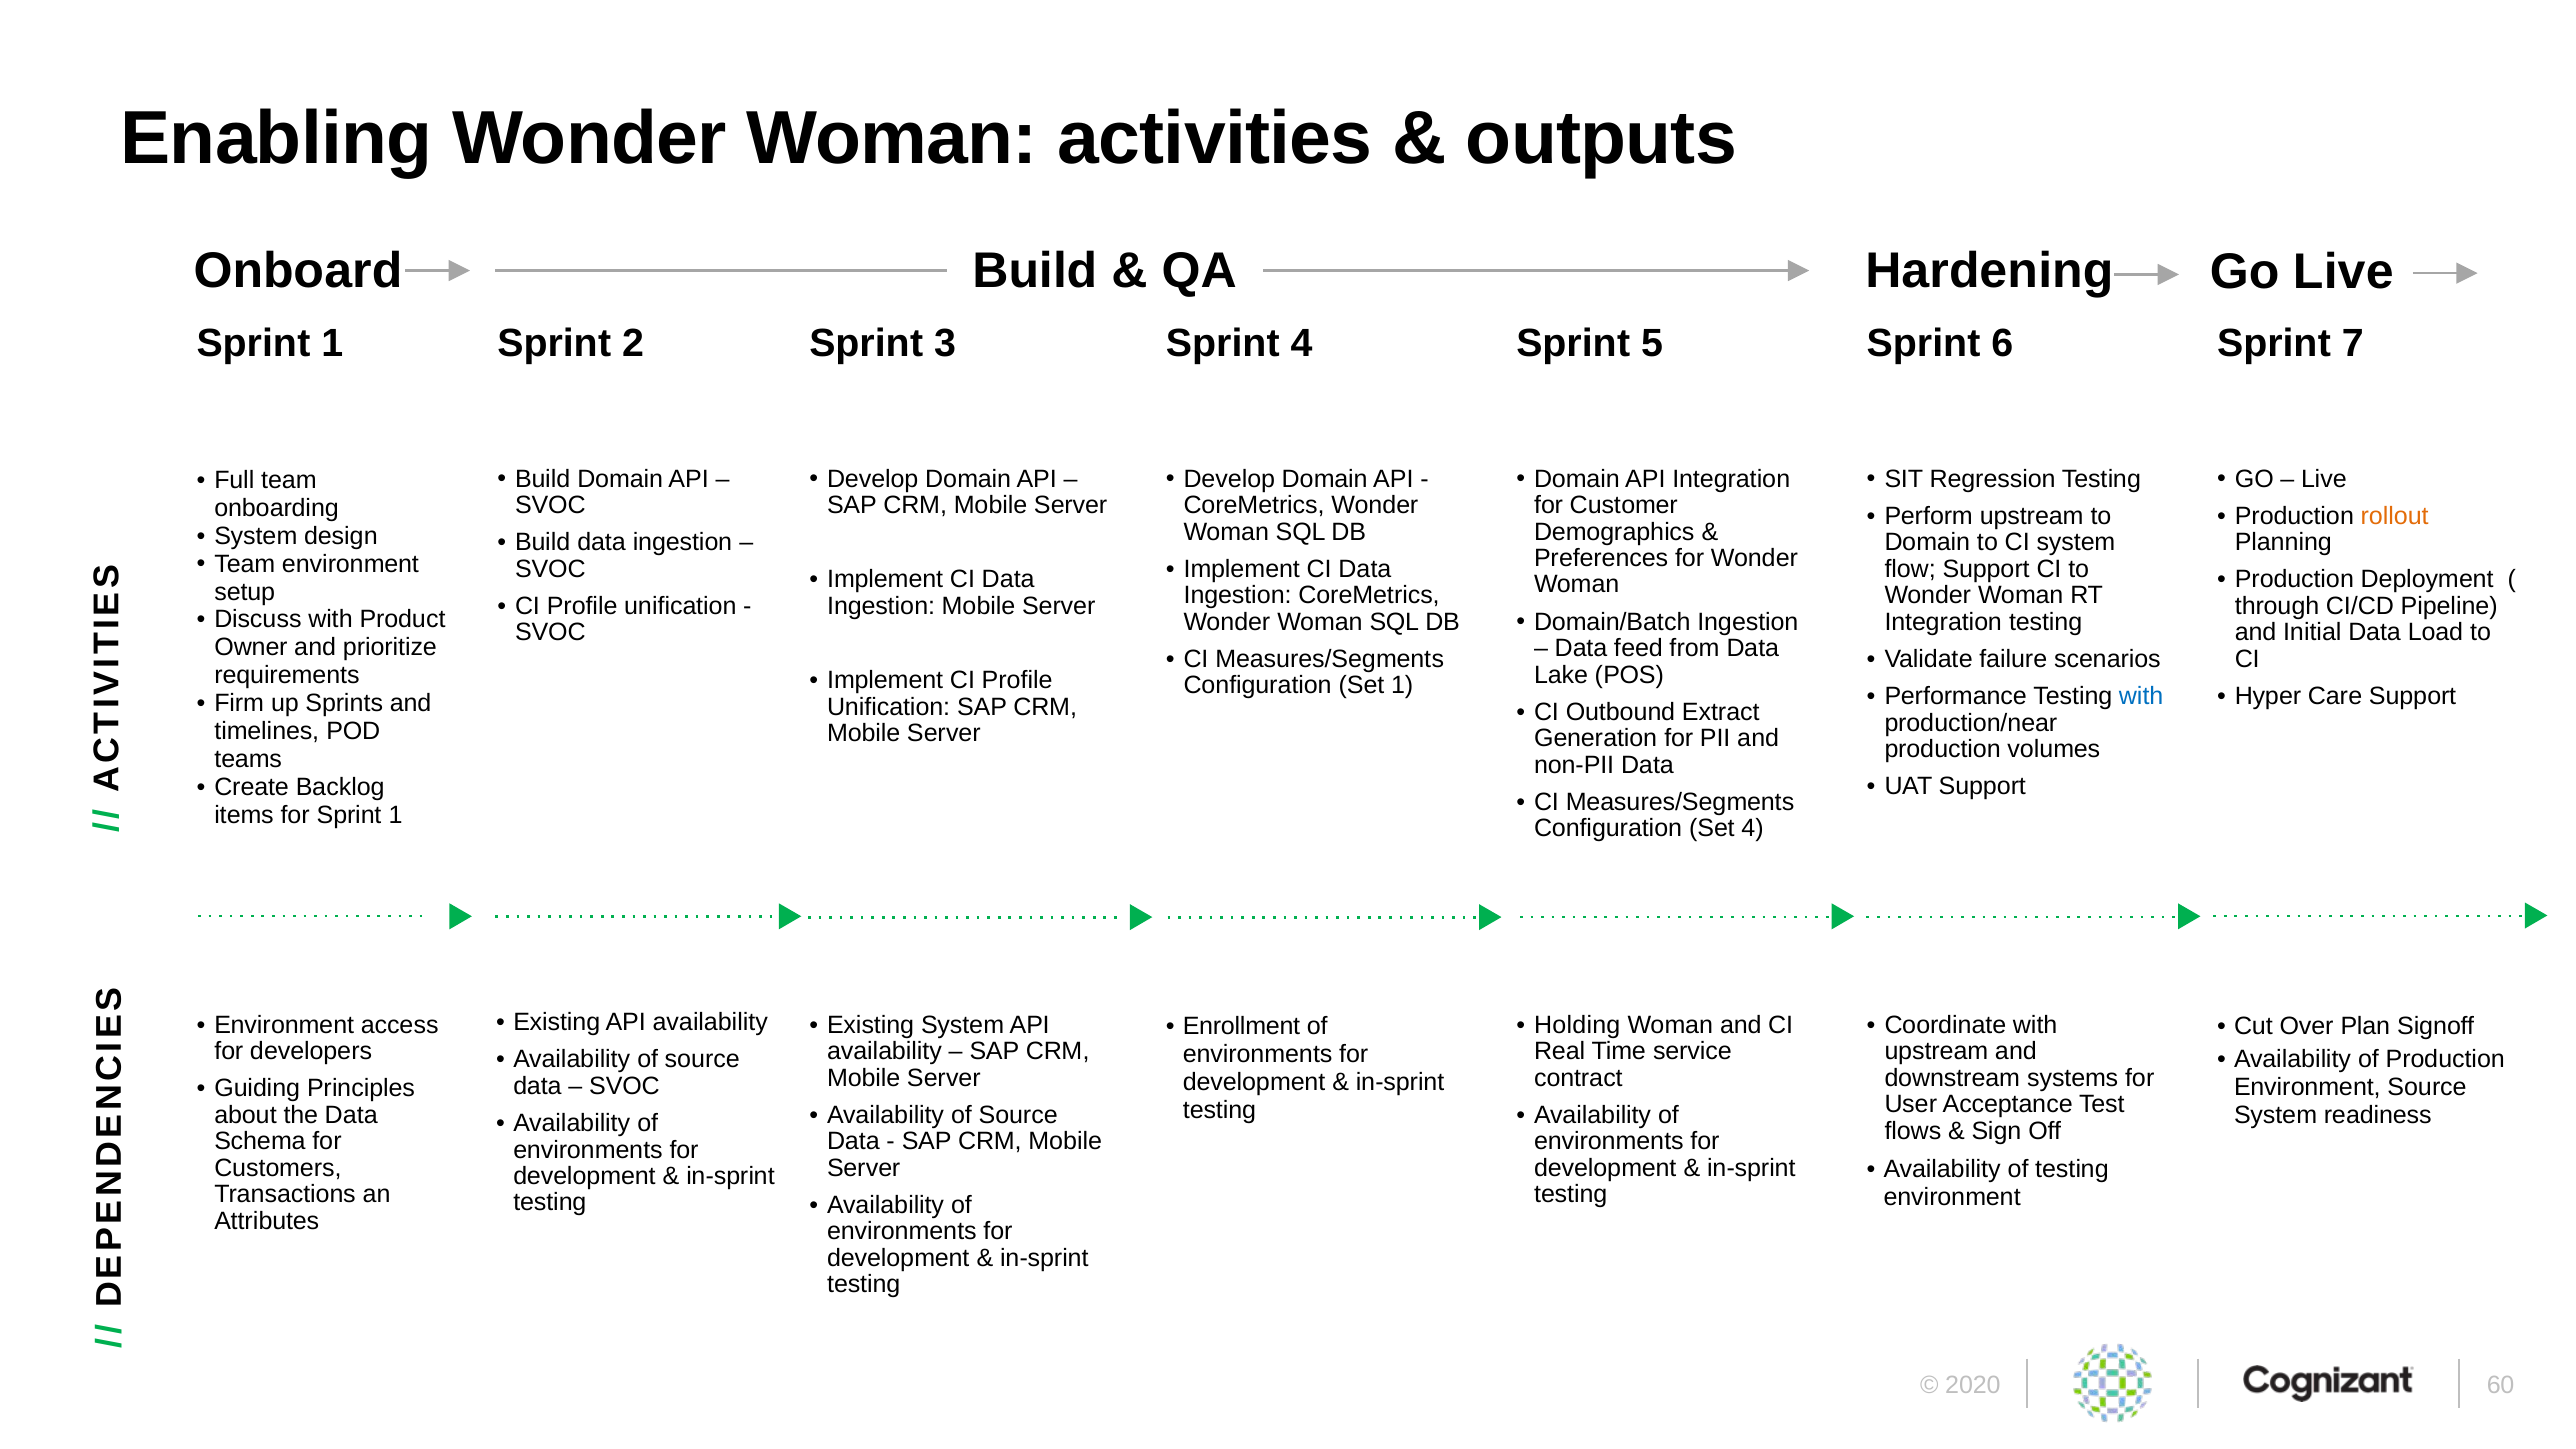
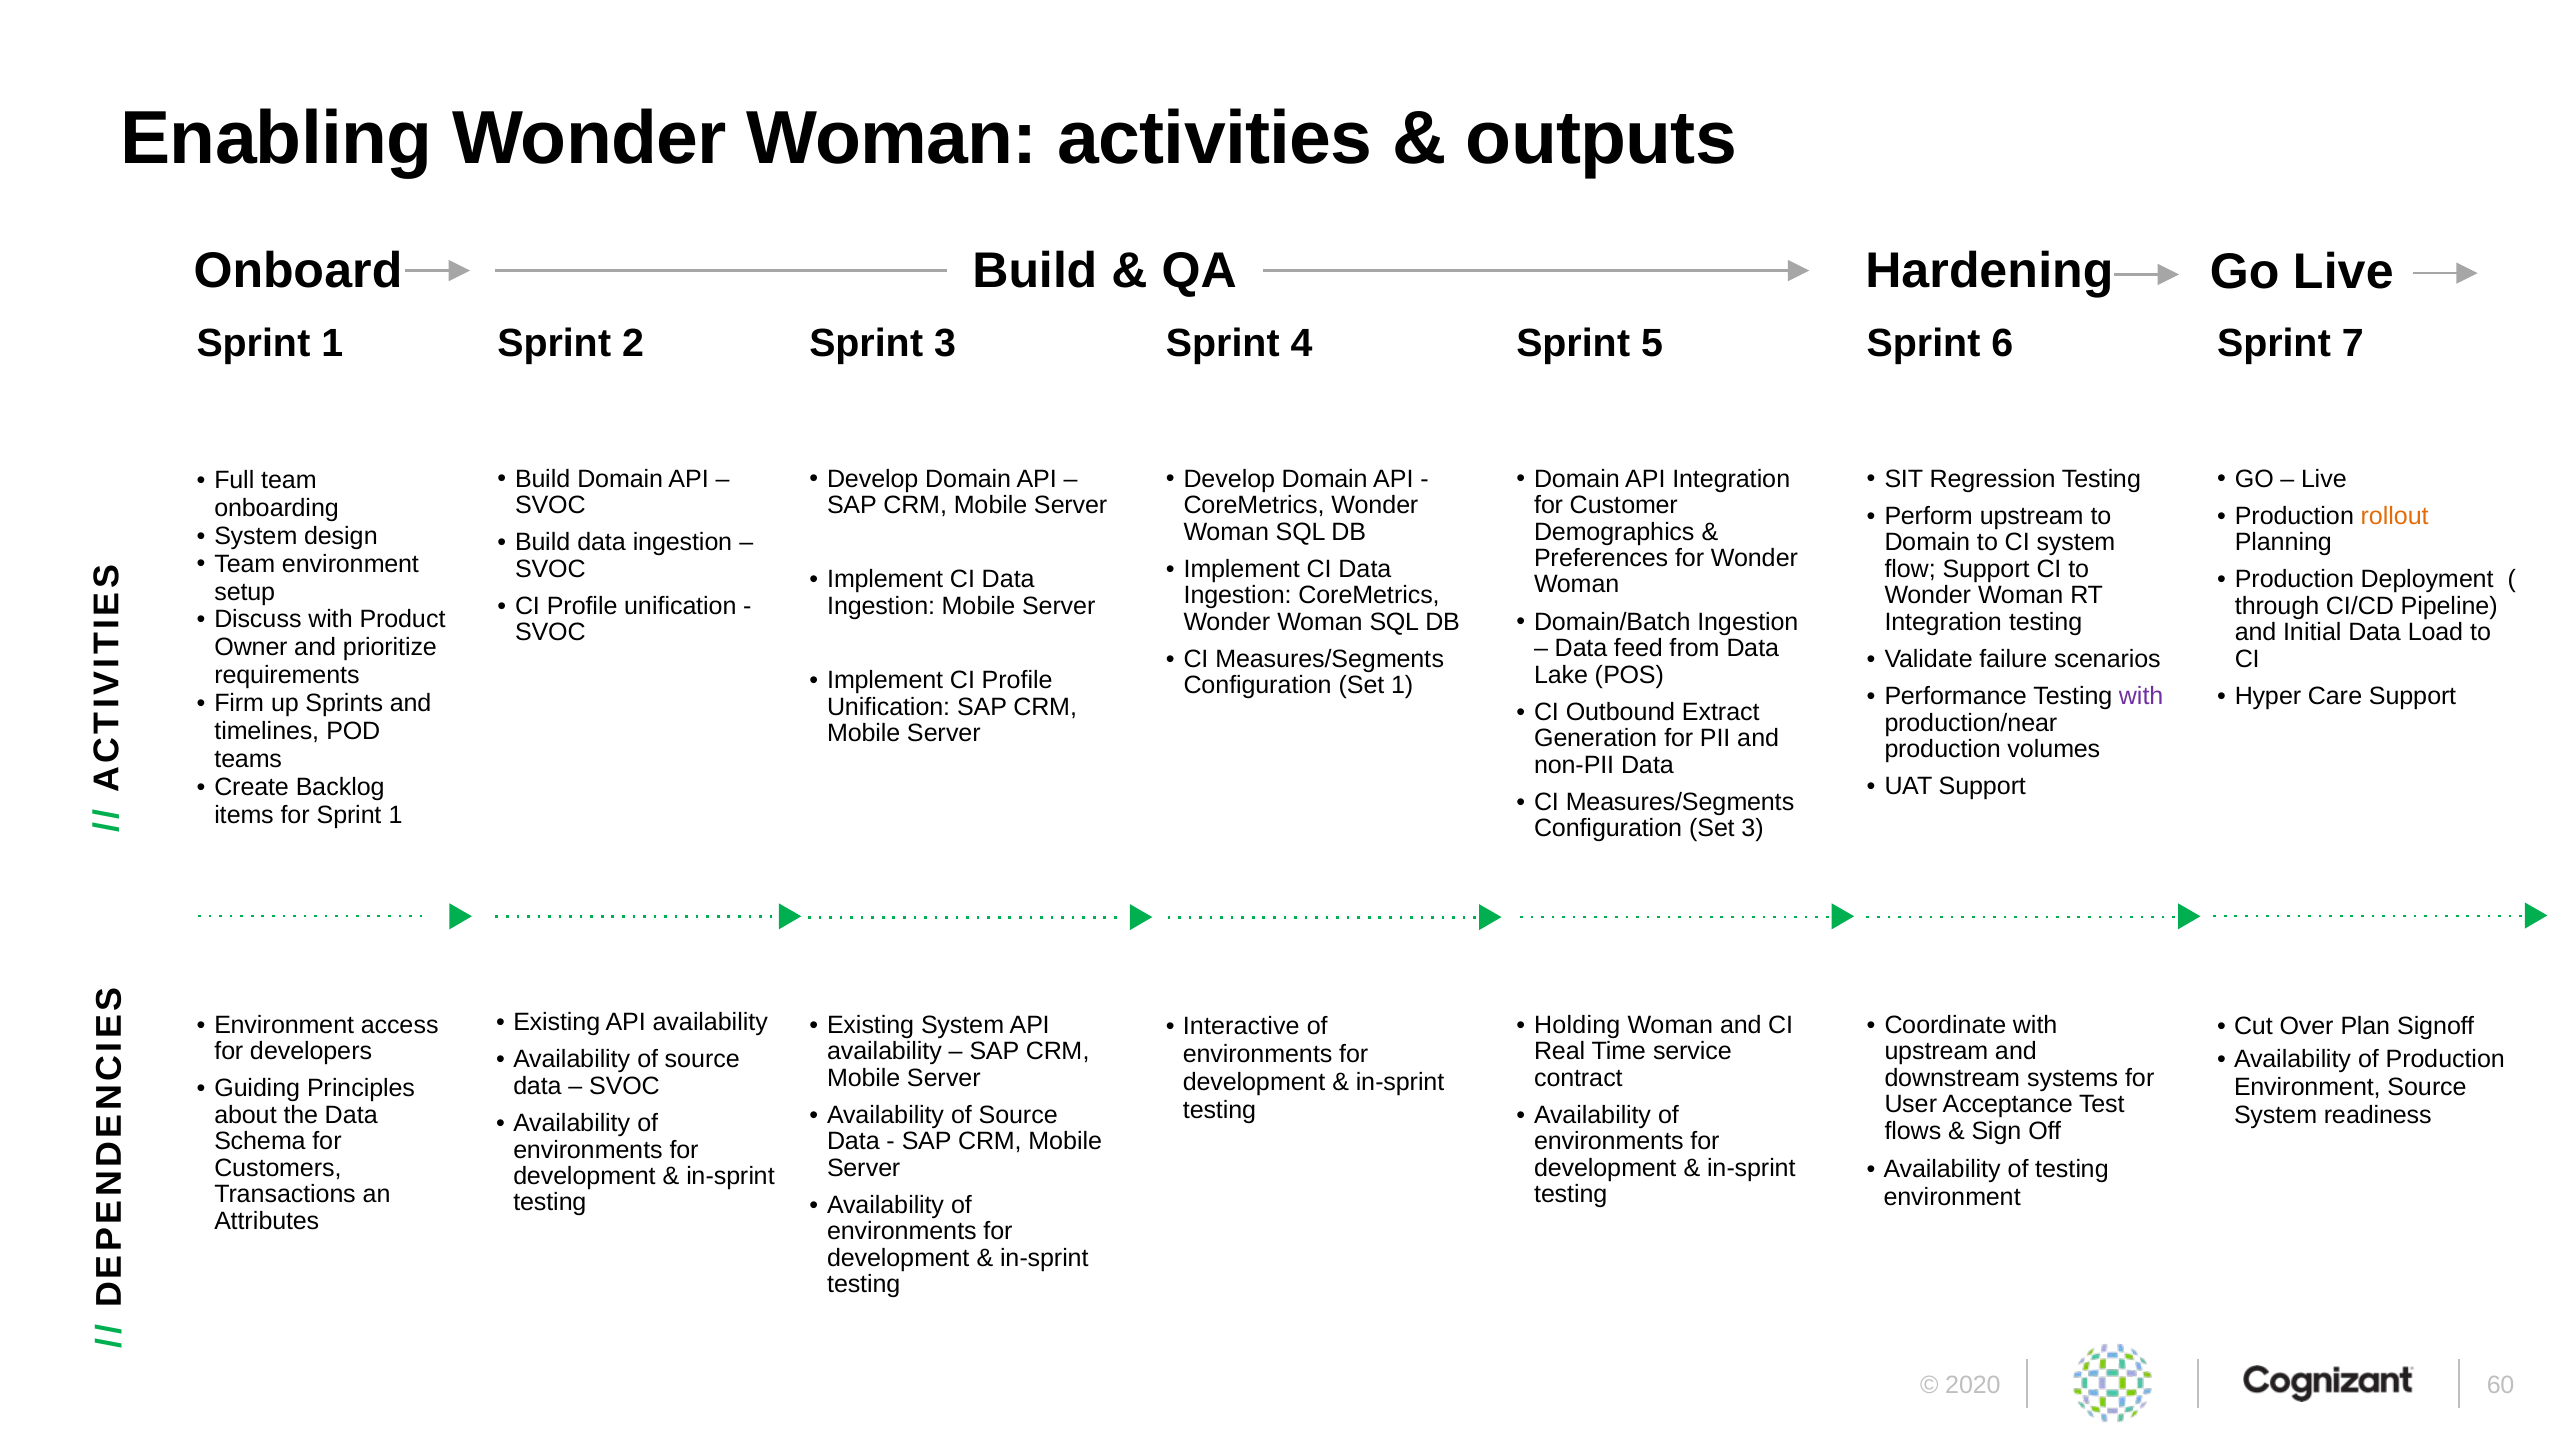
with at (2141, 696) colour: blue -> purple
Set 4: 4 -> 3
Enrollment: Enrollment -> Interactive
